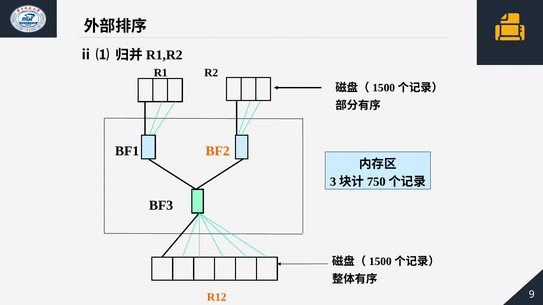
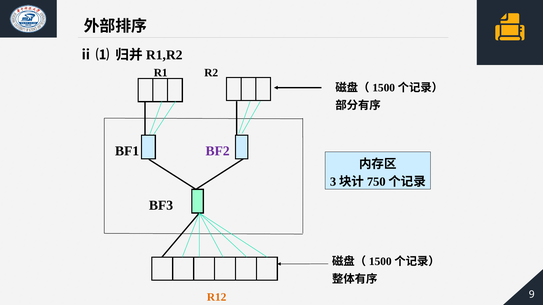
BF2 colour: orange -> purple
